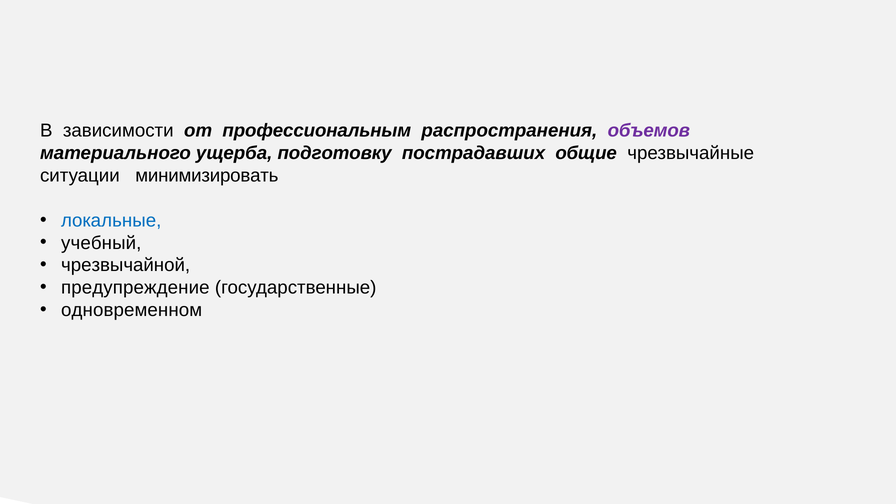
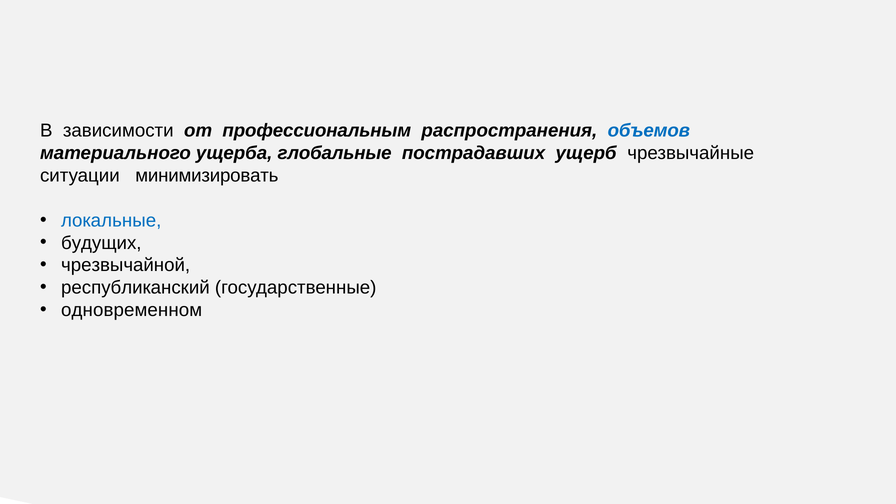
объемов colour: purple -> blue
подготовку: подготовку -> глобальные
общие: общие -> ущерб
учебный: учебный -> будущих
предупреждение: предупреждение -> республиканский
